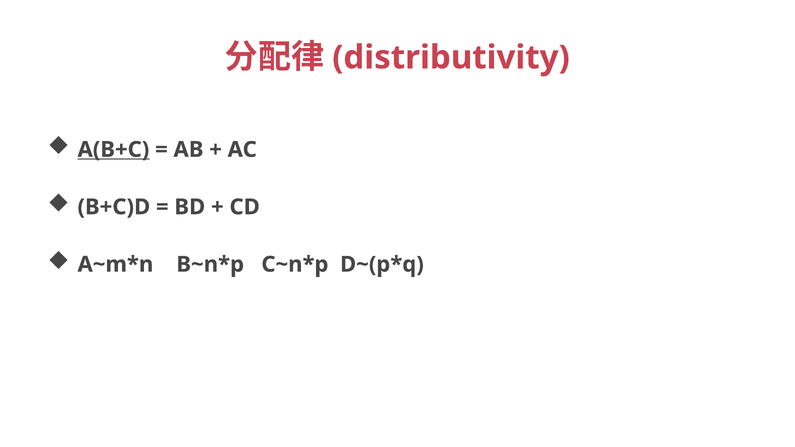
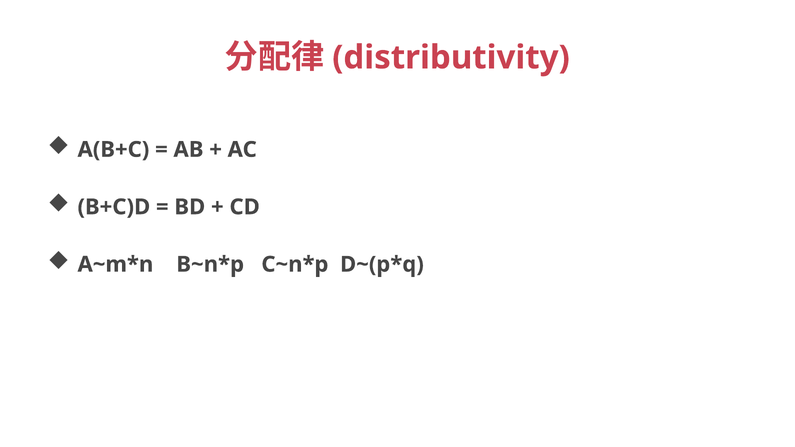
A(B+C underline: present -> none
